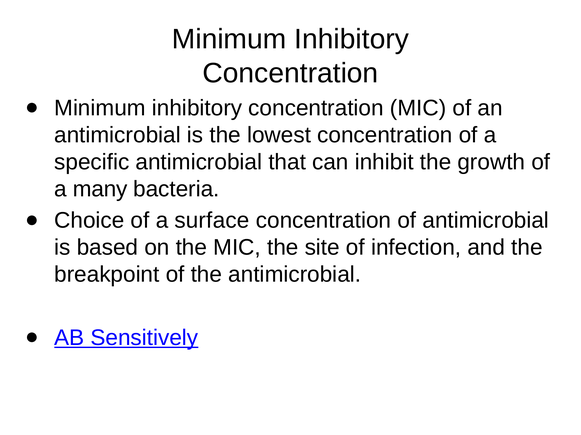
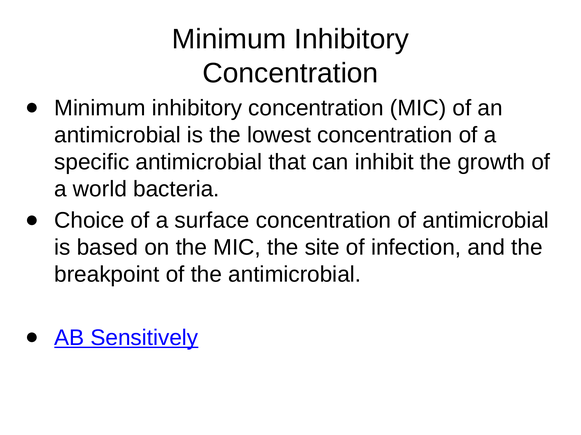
many: many -> world
